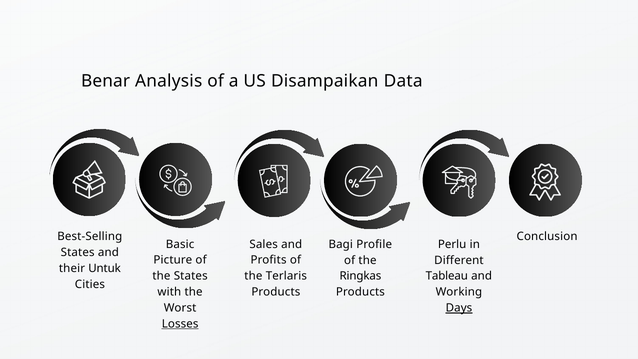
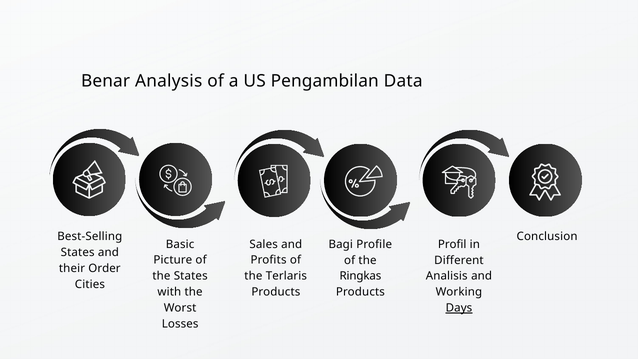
Disampaikan: Disampaikan -> Pengambilan
Perlu: Perlu -> Profil
Untuk: Untuk -> Order
Tableau: Tableau -> Analisis
Losses underline: present -> none
